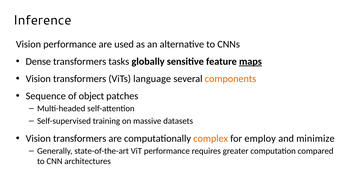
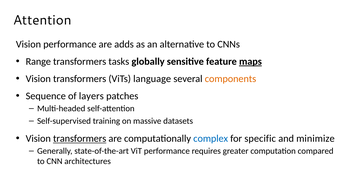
Inference: Inference -> Attention
used: used -> adds
Dense: Dense -> Range
object: object -> layers
transformers at (80, 139) underline: none -> present
complex colour: orange -> blue
employ: employ -> specific
